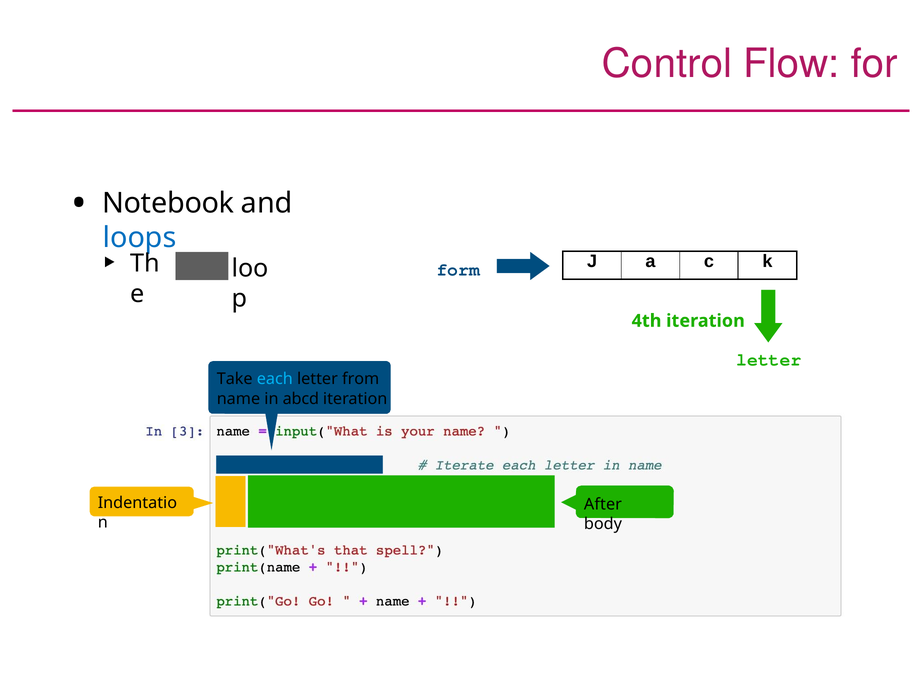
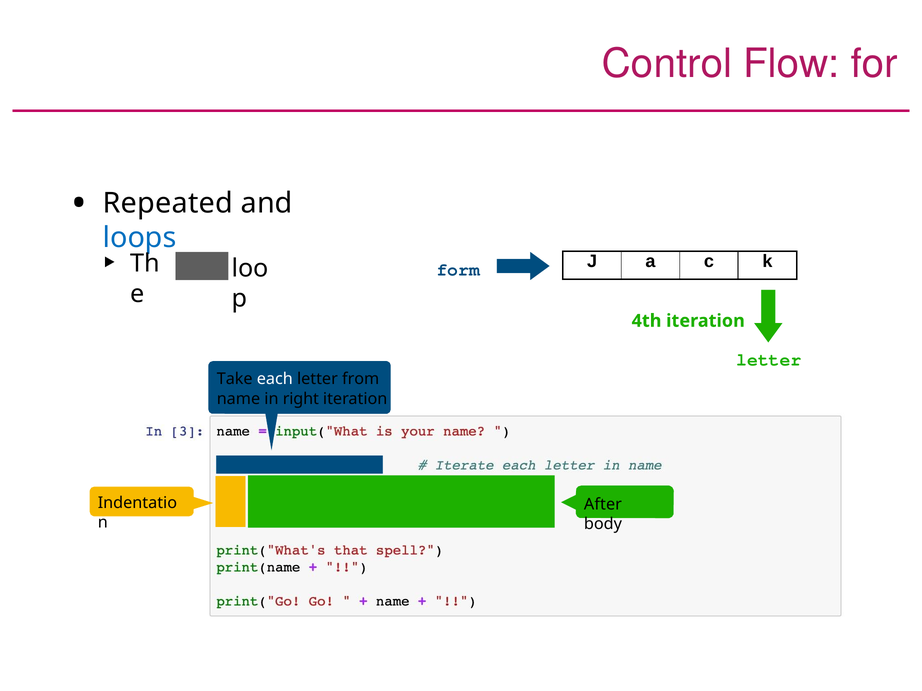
Notebook: Notebook -> Repeated
each colour: light blue -> white
abcd: abcd -> right
